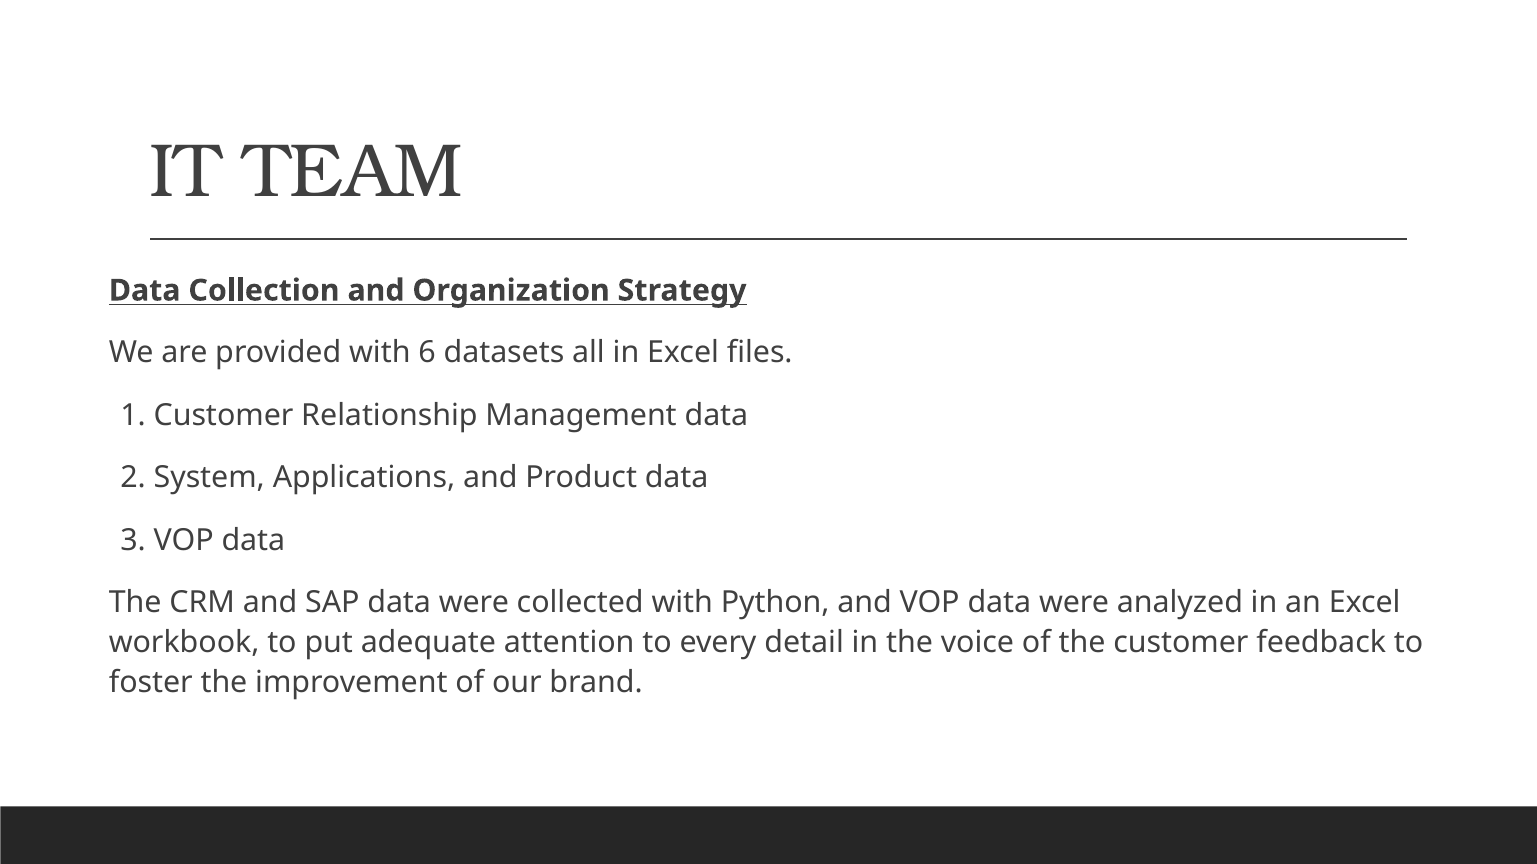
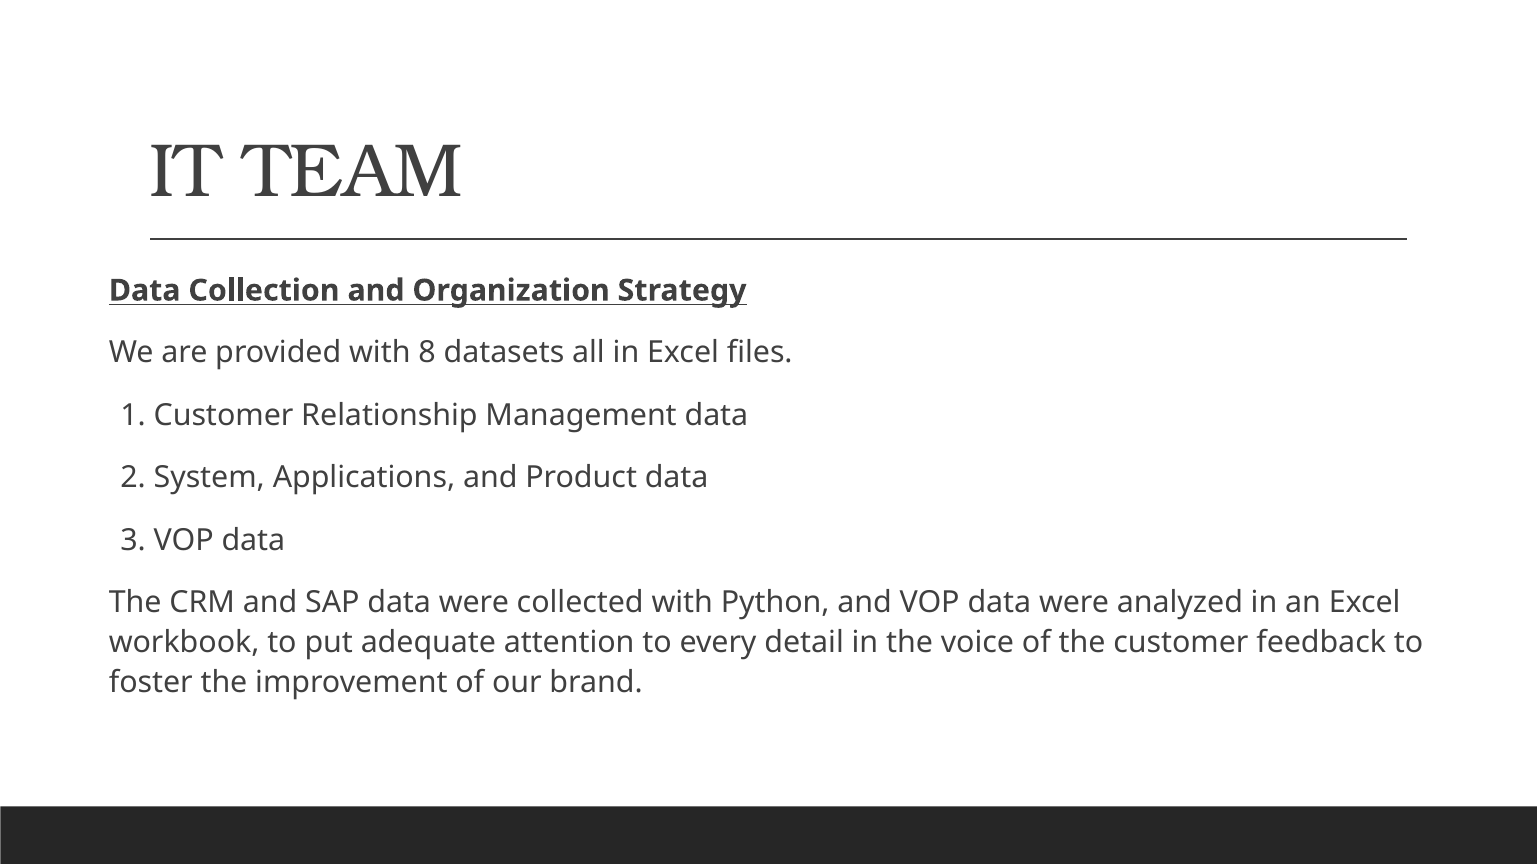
6: 6 -> 8
